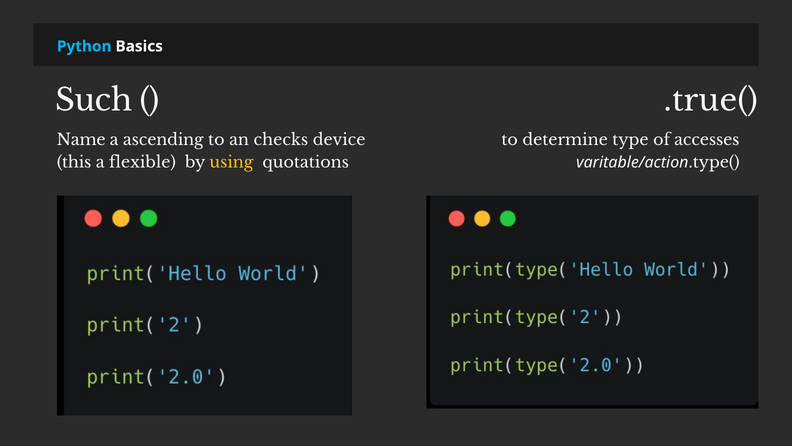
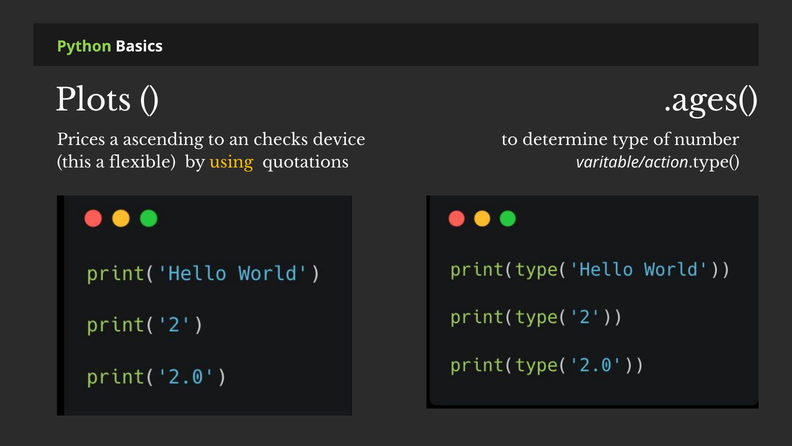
Python colour: light blue -> light green
Such: Such -> Plots
.true(: .true( -> .ages(
Name: Name -> Prices
accesses: accesses -> number
